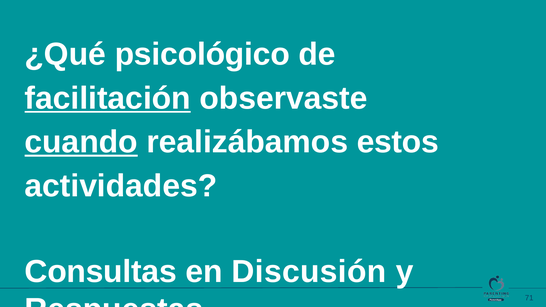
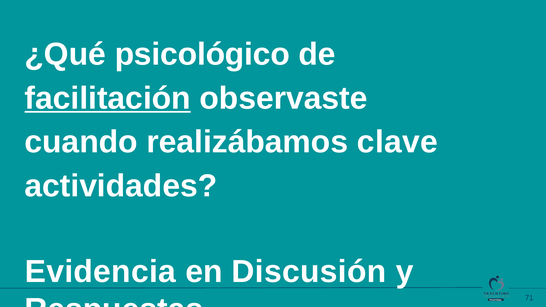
cuando underline: present -> none
estos: estos -> clave
Consultas: Consultas -> Evidencia
